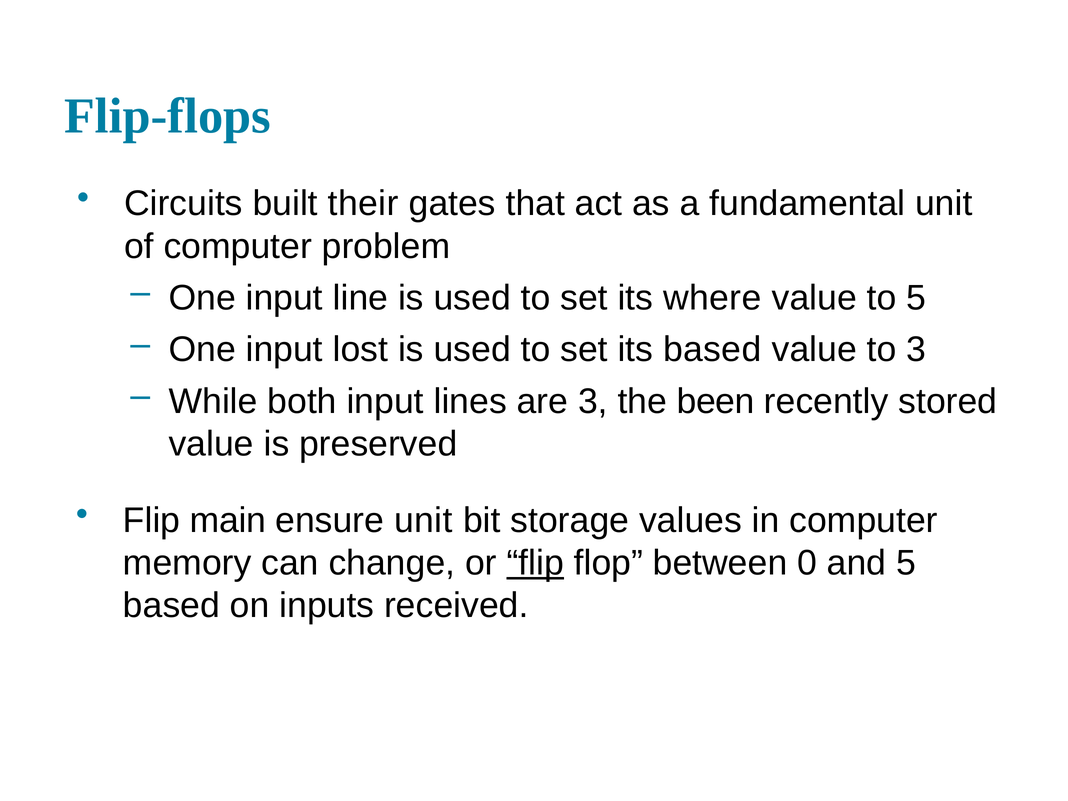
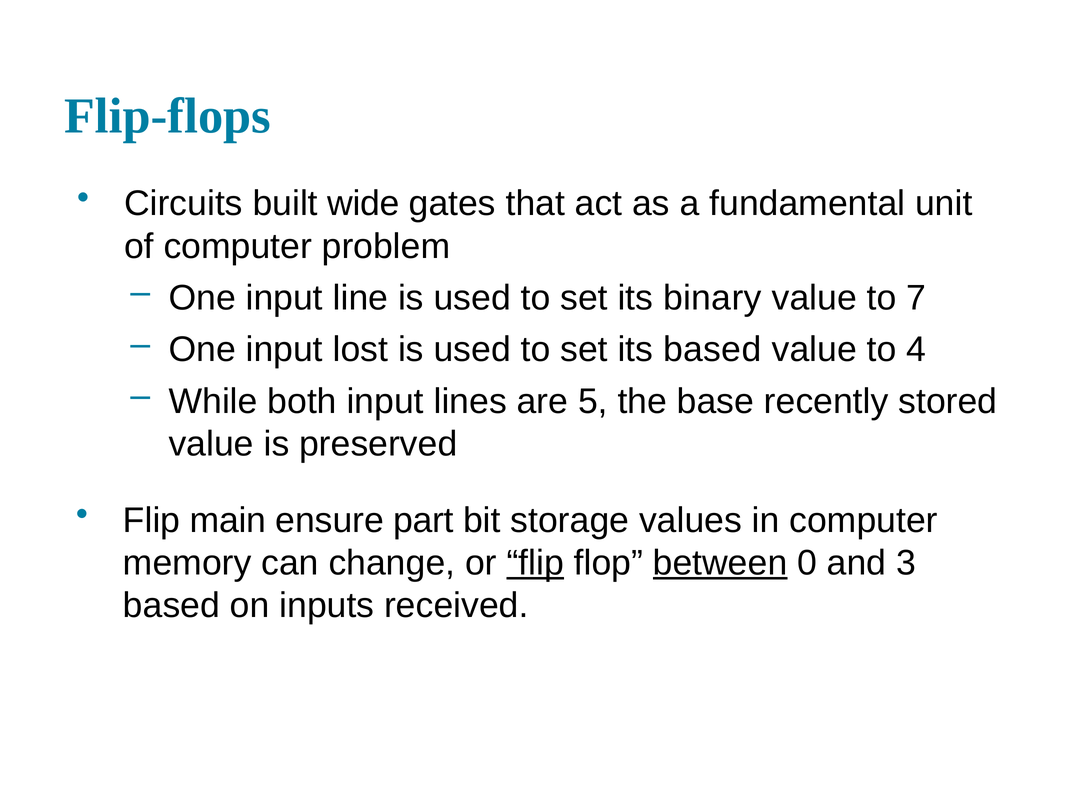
their: their -> wide
where: where -> binary
to 5: 5 -> 7
to 3: 3 -> 4
are 3: 3 -> 5
been: been -> base
ensure unit: unit -> part
between underline: none -> present
and 5: 5 -> 3
